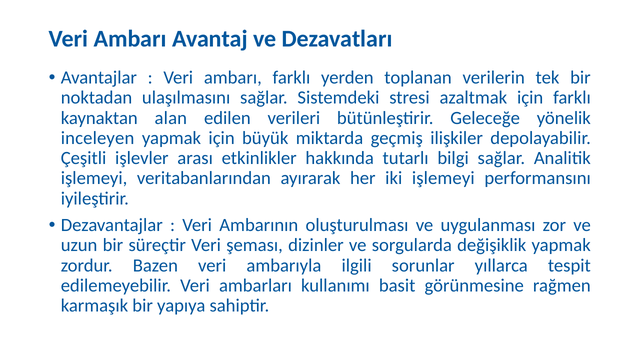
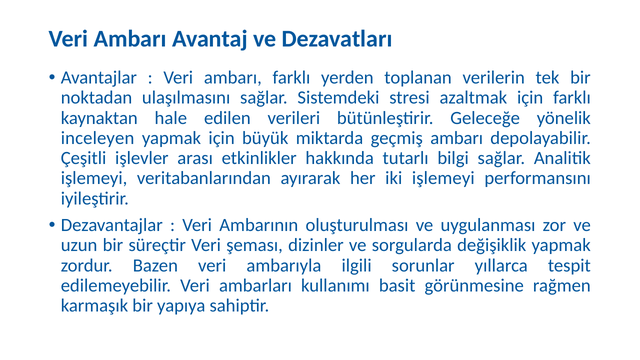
alan: alan -> hale
geçmiş ilişkiler: ilişkiler -> ambarı
